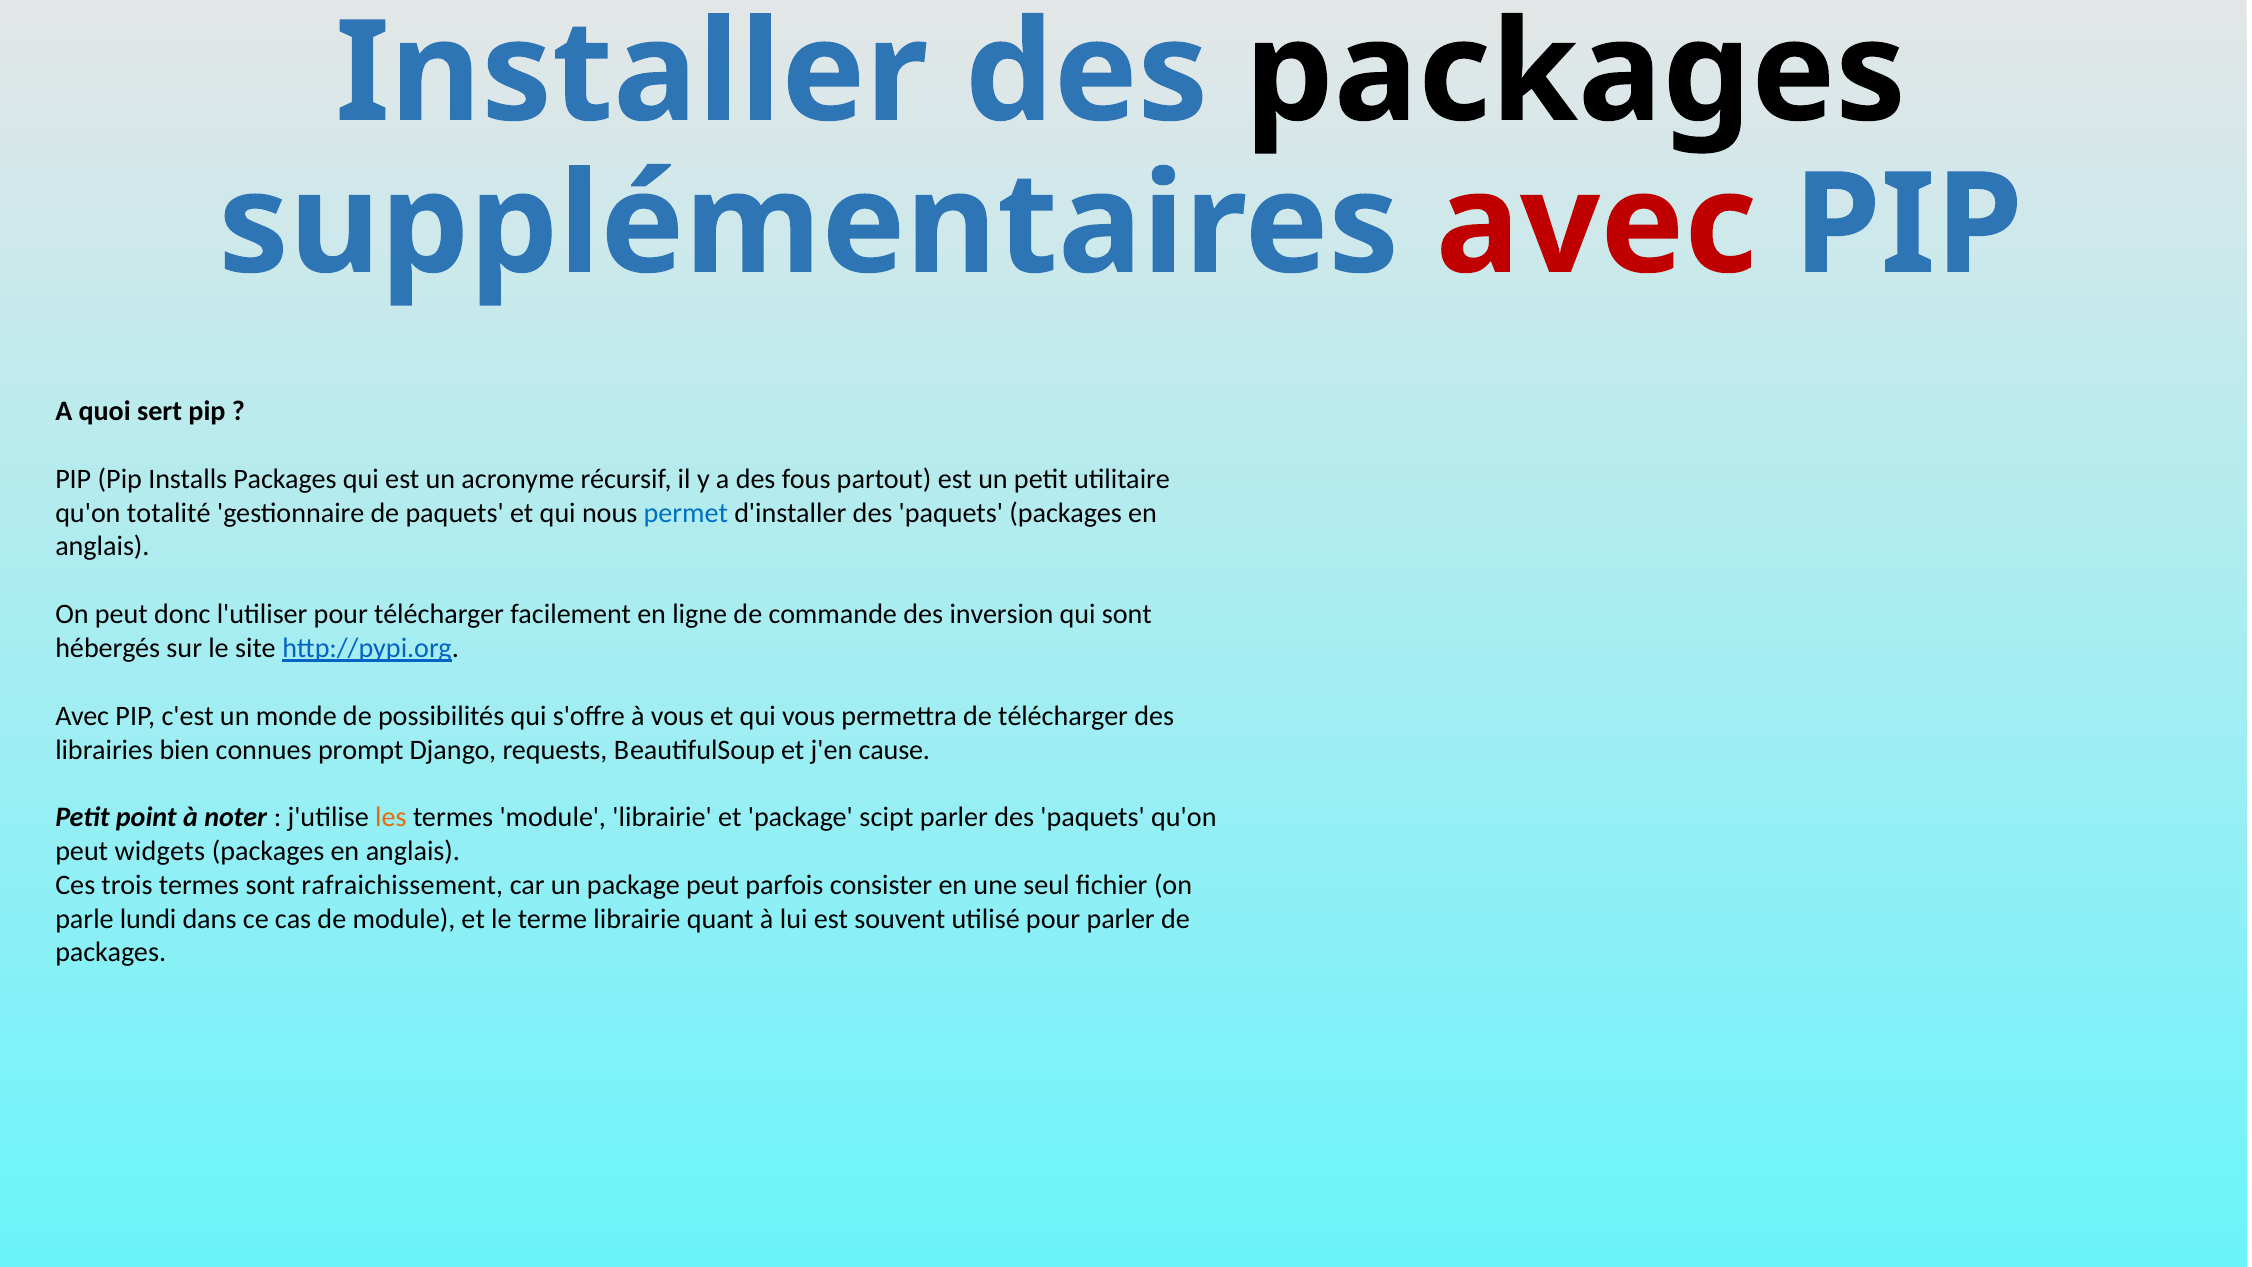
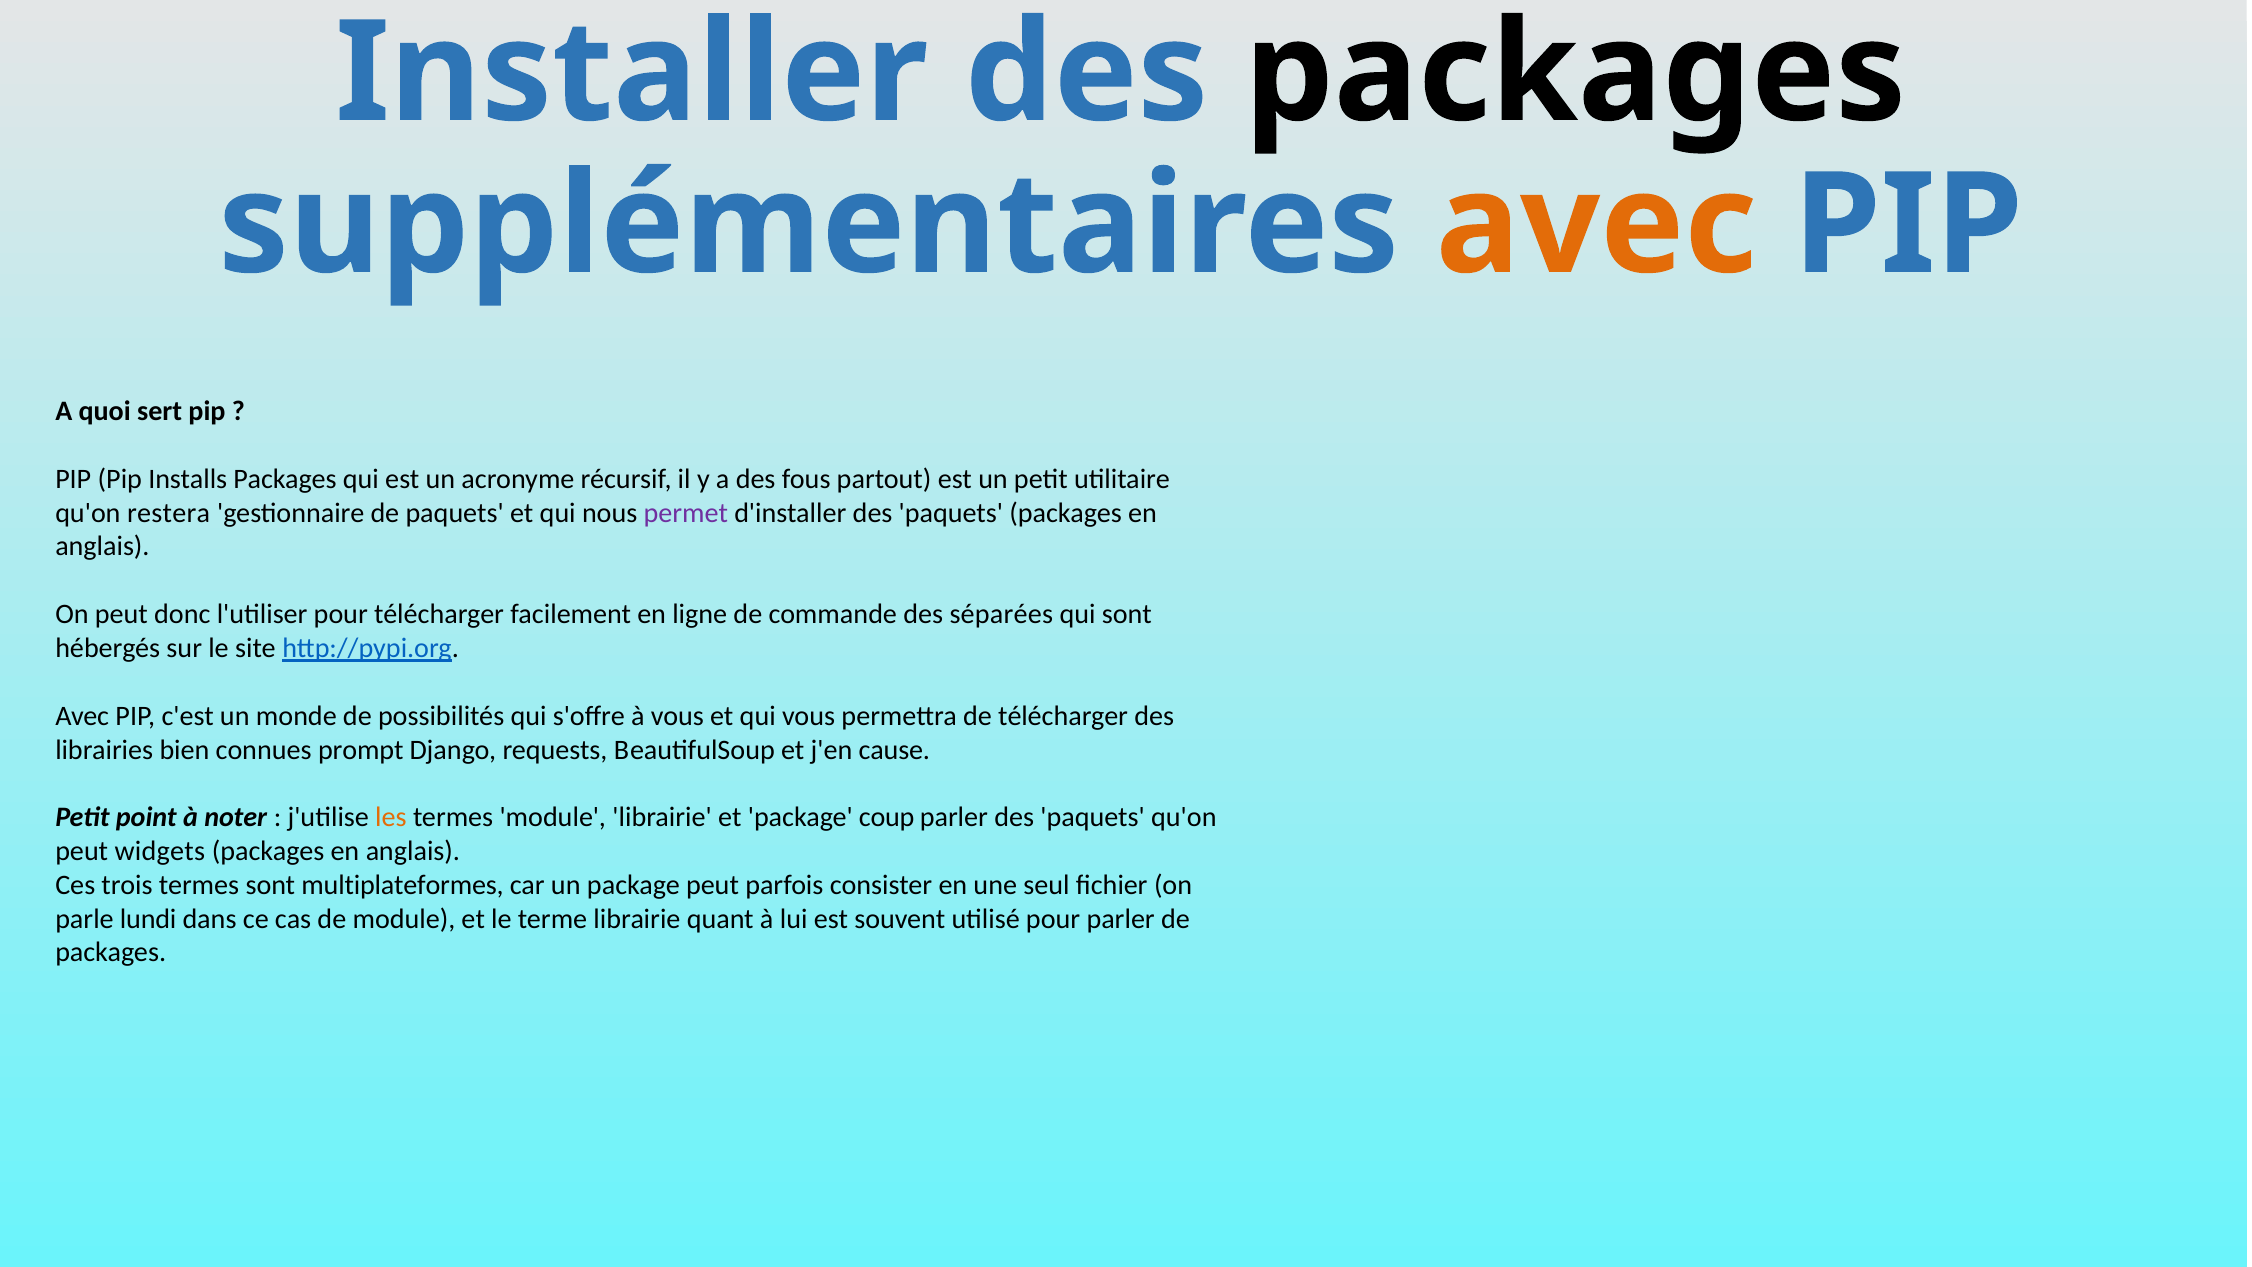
avec at (1596, 225) colour: red -> orange
totalité: totalité -> restera
permet colour: blue -> purple
inversion: inversion -> séparées
scipt: scipt -> coup
rafraichissement: rafraichissement -> multiplateformes
